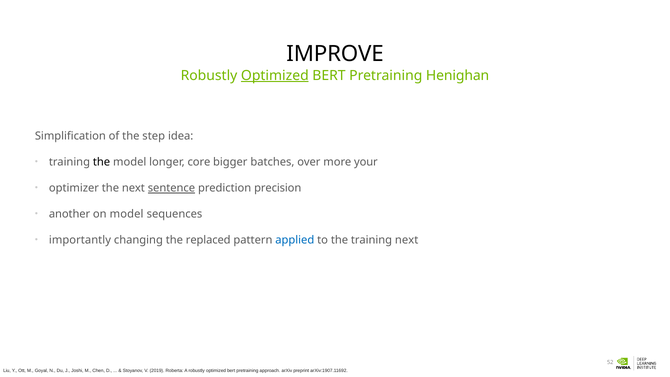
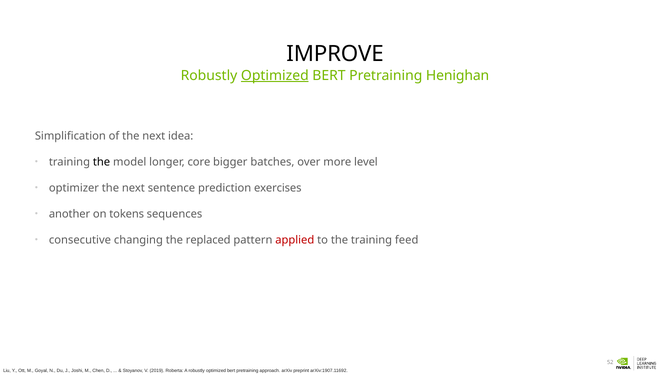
of the step: step -> next
your: your -> level
sentence underline: present -> none
precision: precision -> exercises
on model: model -> tokens
importantly: importantly -> consecutive
applied colour: blue -> red
training next: next -> feed
